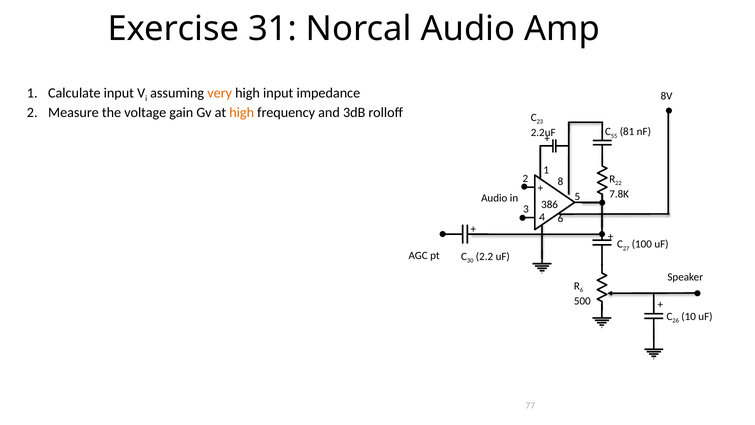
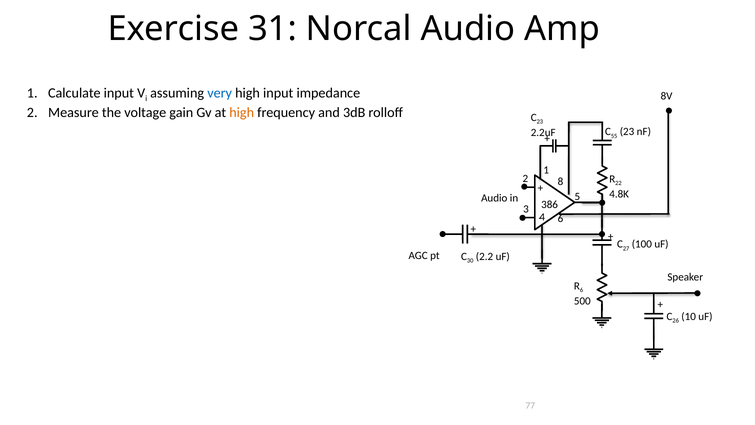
very colour: orange -> blue
81 at (627, 132): 81 -> 23
7.8K: 7.8K -> 4.8K
